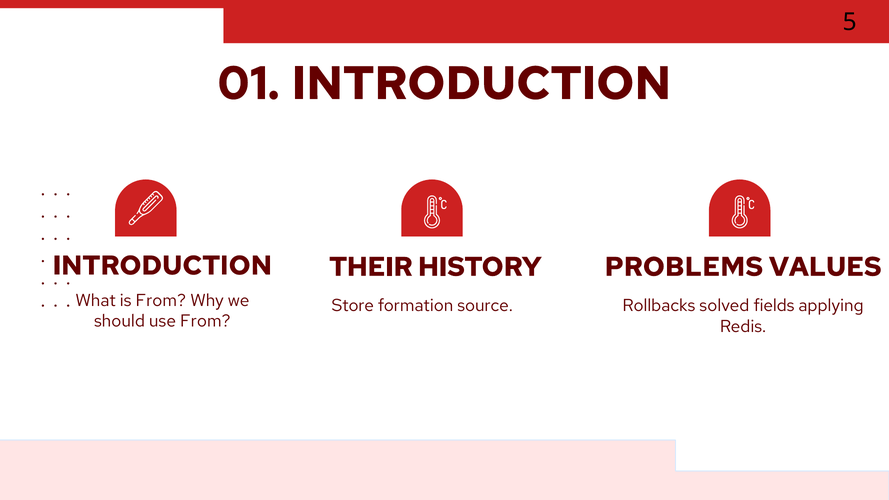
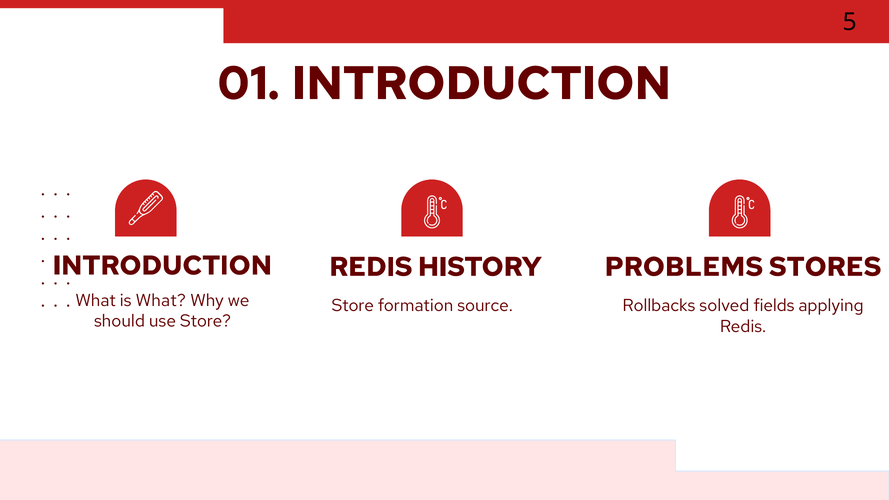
INTRODUCTION THEIR: THEIR -> REDIS
VALUES: VALUES -> STORES
is From: From -> What
use From: From -> Store
